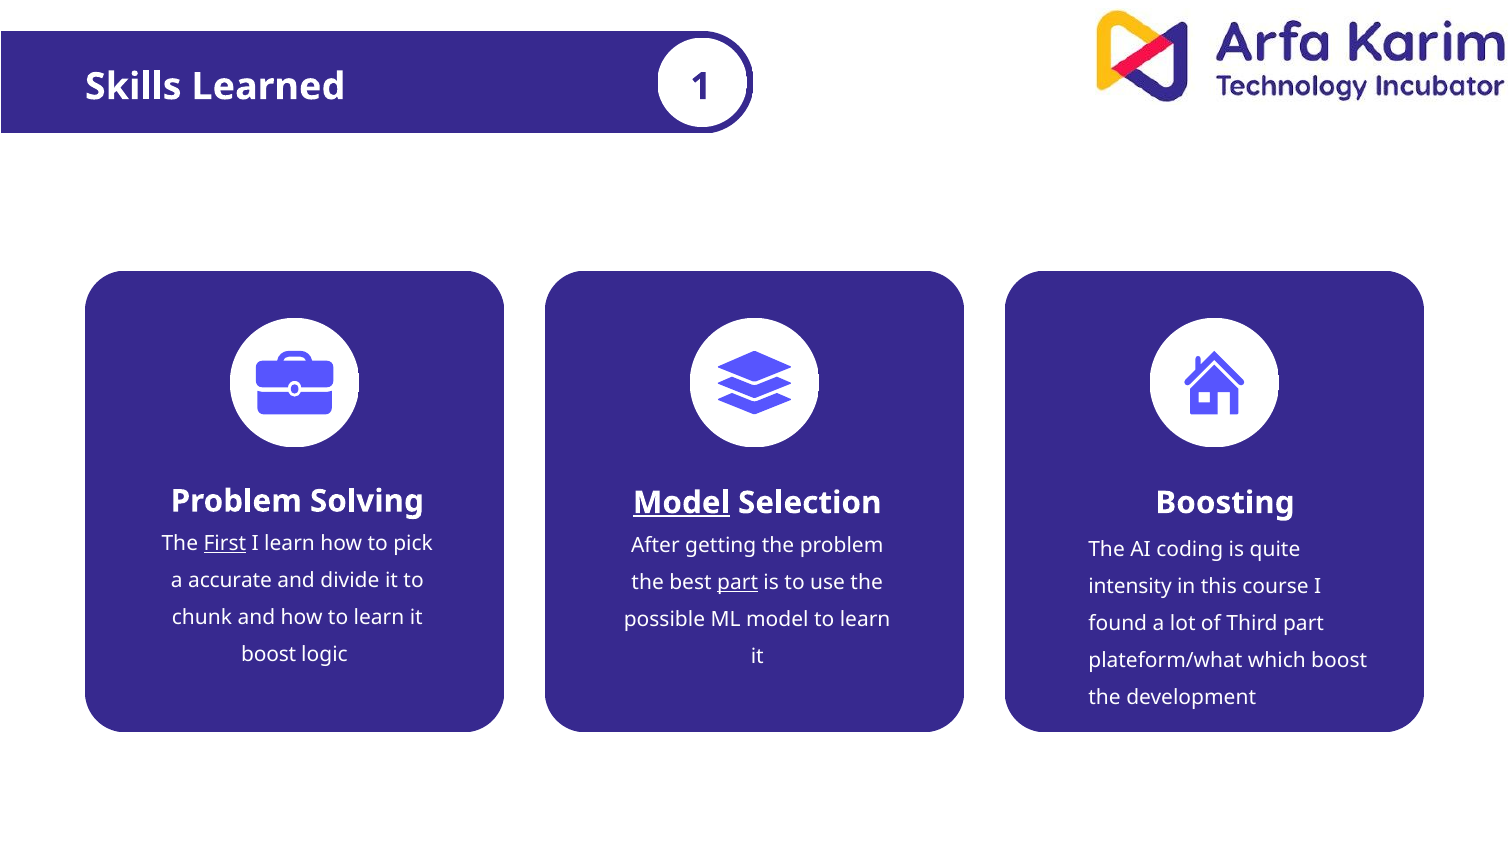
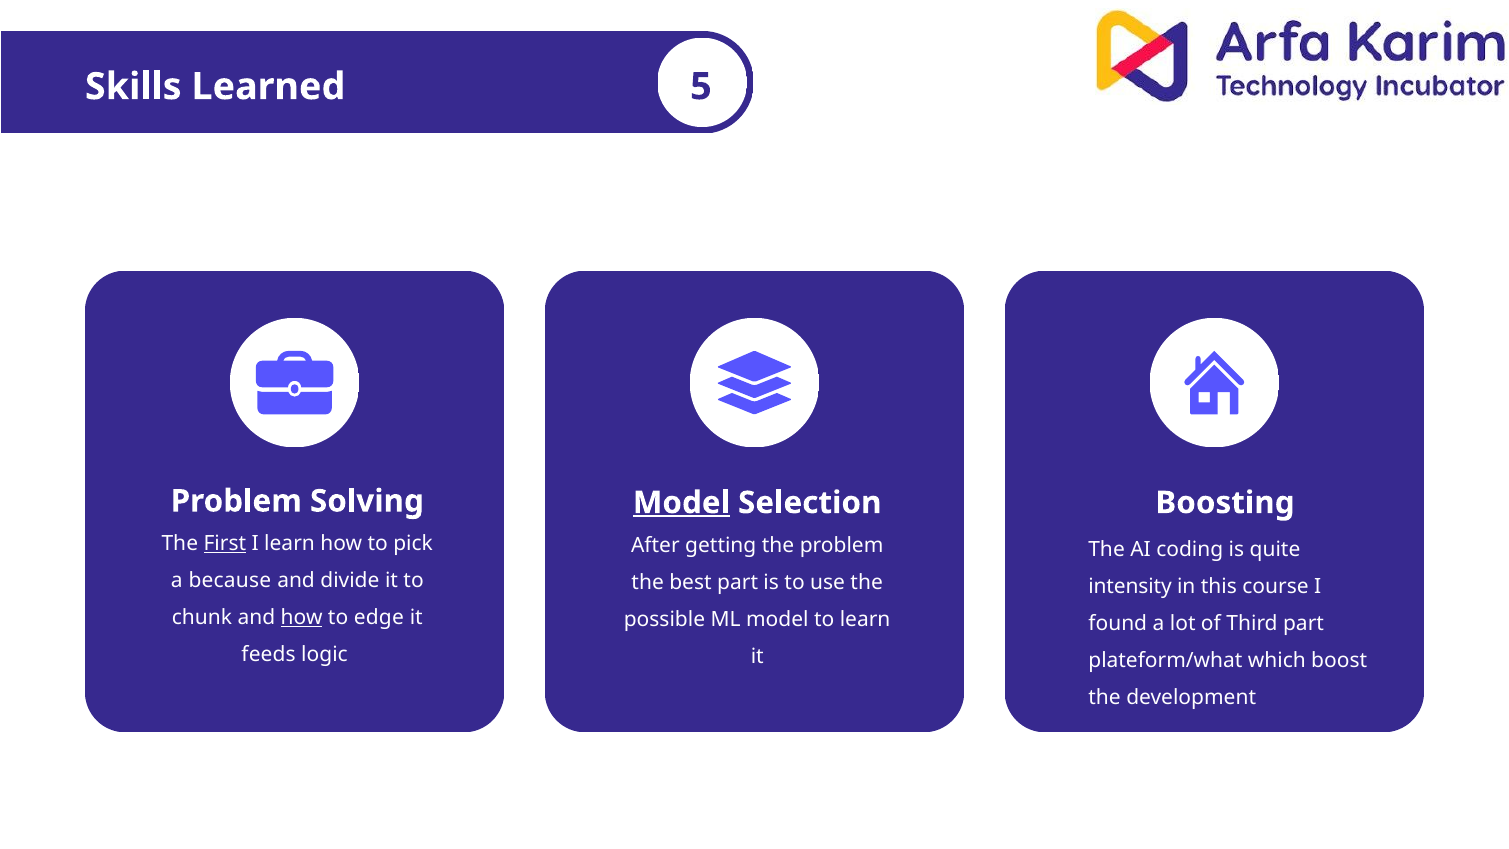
1: 1 -> 5
accurate: accurate -> because
part at (738, 582) underline: present -> none
how at (302, 617) underline: none -> present
learn at (379, 617): learn -> edge
boost at (269, 654): boost -> feeds
